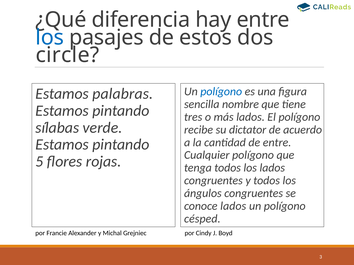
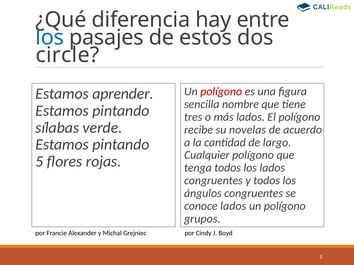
polígono at (221, 92) colour: blue -> red
palabras: palabras -> aprender
dictator: dictator -> novelas
de entre: entre -> largo
césped: césped -> grupos
